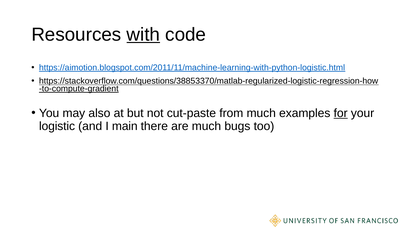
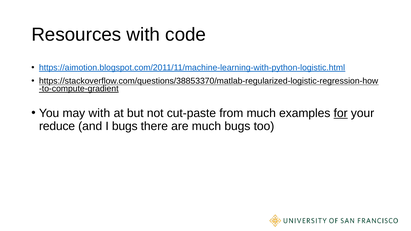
with at (143, 35) underline: present -> none
may also: also -> with
logistic: logistic -> reduce
I main: main -> bugs
